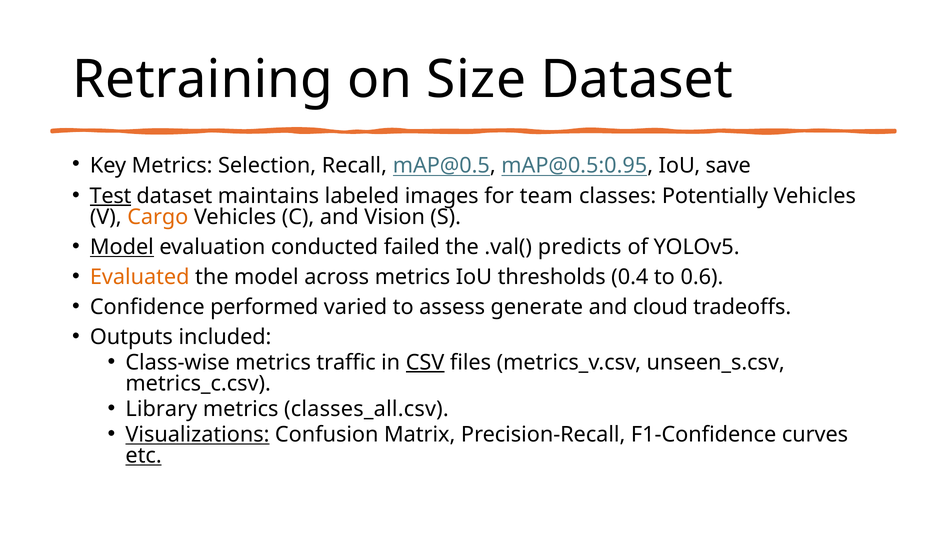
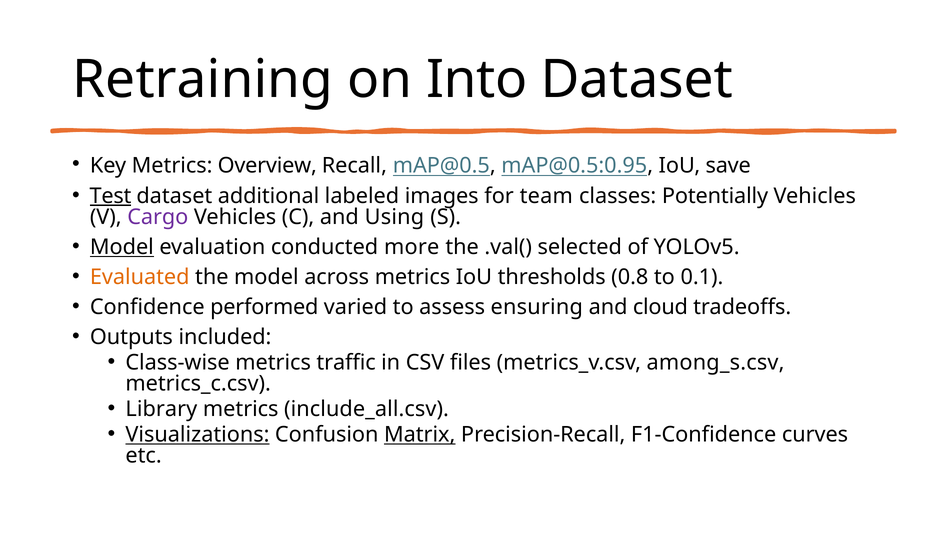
Size: Size -> Into
Selection: Selection -> Overview
maintains: maintains -> additional
Cargo colour: orange -> purple
Vision: Vision -> Using
failed: failed -> more
predicts: predicts -> selected
0.4: 0.4 -> 0.8
0.6: 0.6 -> 0.1
generate: generate -> ensuring
CSV underline: present -> none
unseen_s.csv: unseen_s.csv -> among_s.csv
classes_all.csv: classes_all.csv -> include_all.csv
Matrix underline: none -> present
etc underline: present -> none
